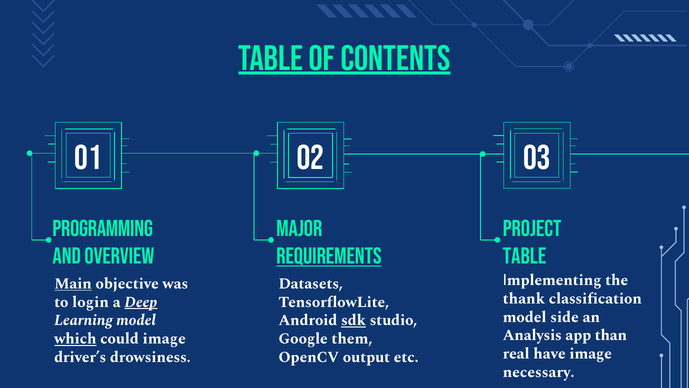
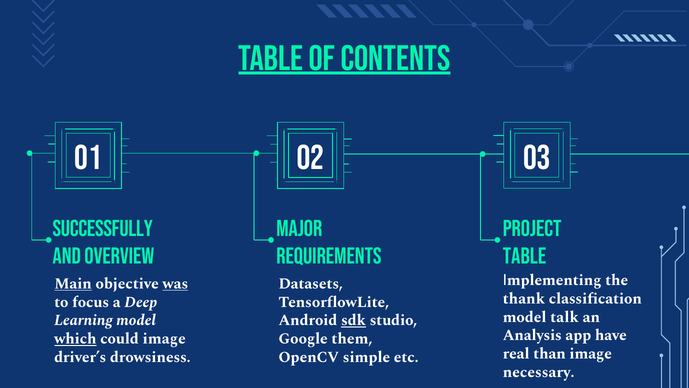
PROGRAMMING: PROGRAMMING -> SUCCESSFULLY
REQUIREMENTS underline: present -> none
was underline: none -> present
login: login -> focus
Deep underline: present -> none
side: side -> talk
than: than -> have
have: have -> than
output: output -> simple
